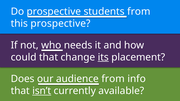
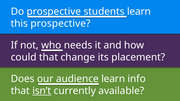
from at (139, 12): from -> learn
its underline: present -> none
from at (113, 79): from -> learn
